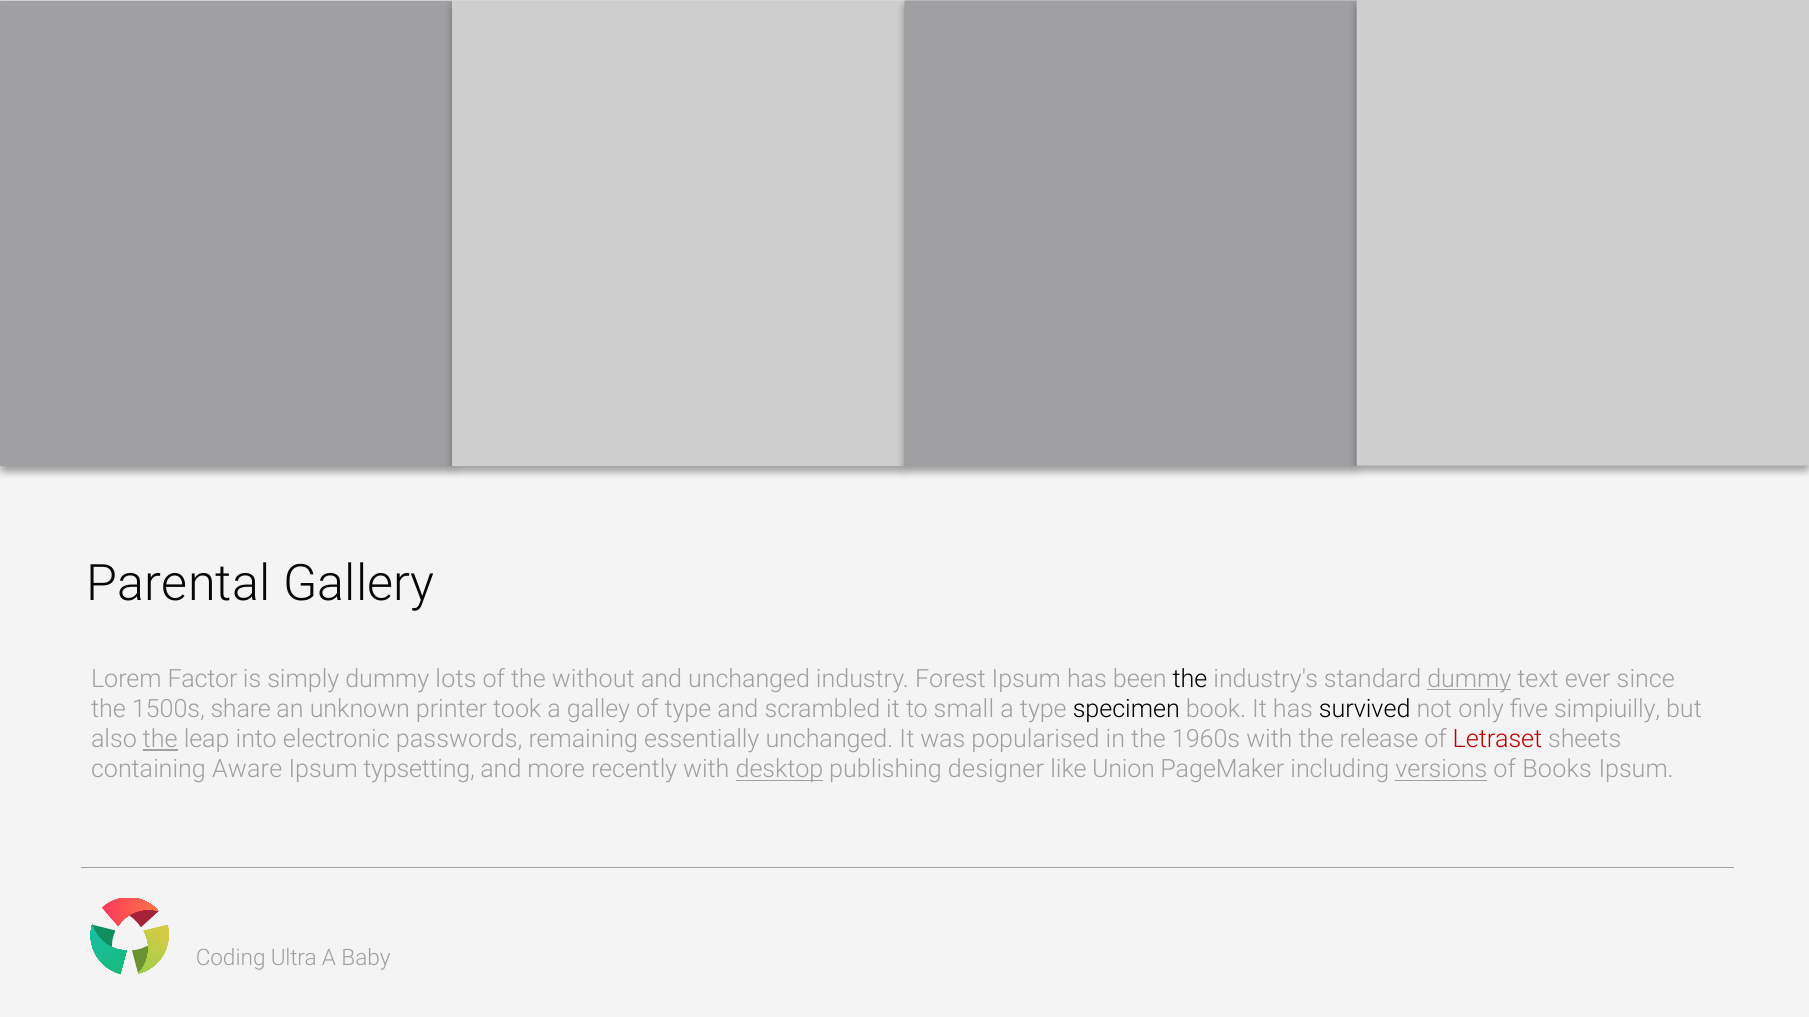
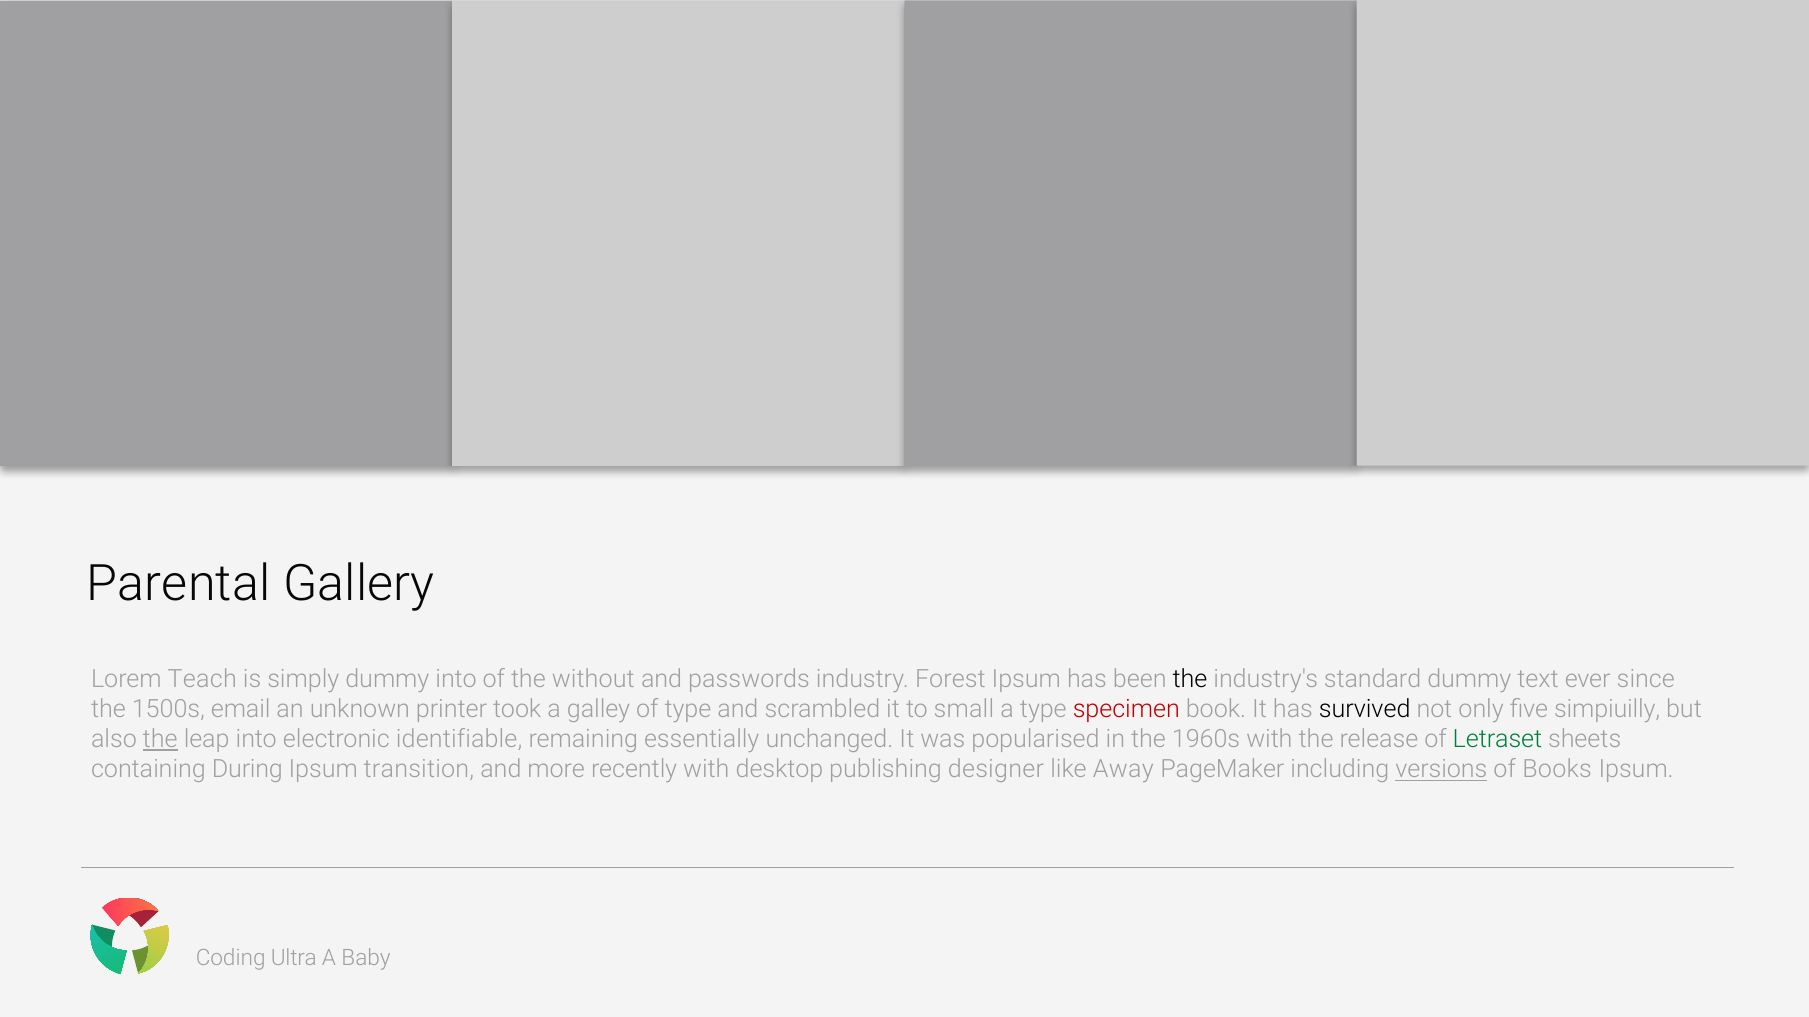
Factor: Factor -> Teach
dummy lots: lots -> into
and unchanged: unchanged -> passwords
dummy at (1469, 679) underline: present -> none
share: share -> email
specimen colour: black -> red
passwords: passwords -> identifiable
Letraset colour: red -> green
Aware: Aware -> During
typsetting: typsetting -> transition
desktop underline: present -> none
Union: Union -> Away
